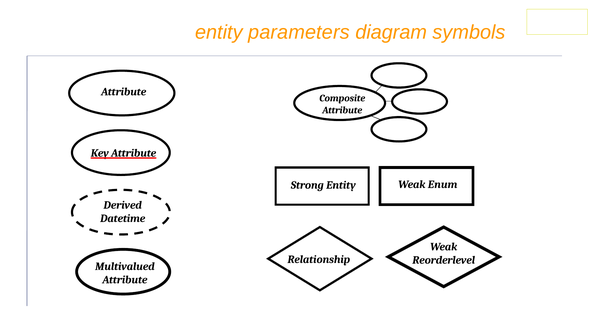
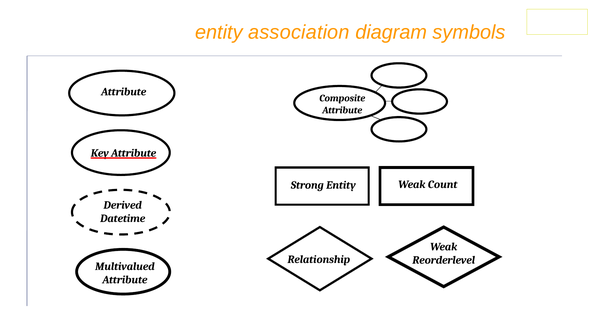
parameters: parameters -> association
Enum: Enum -> Count
